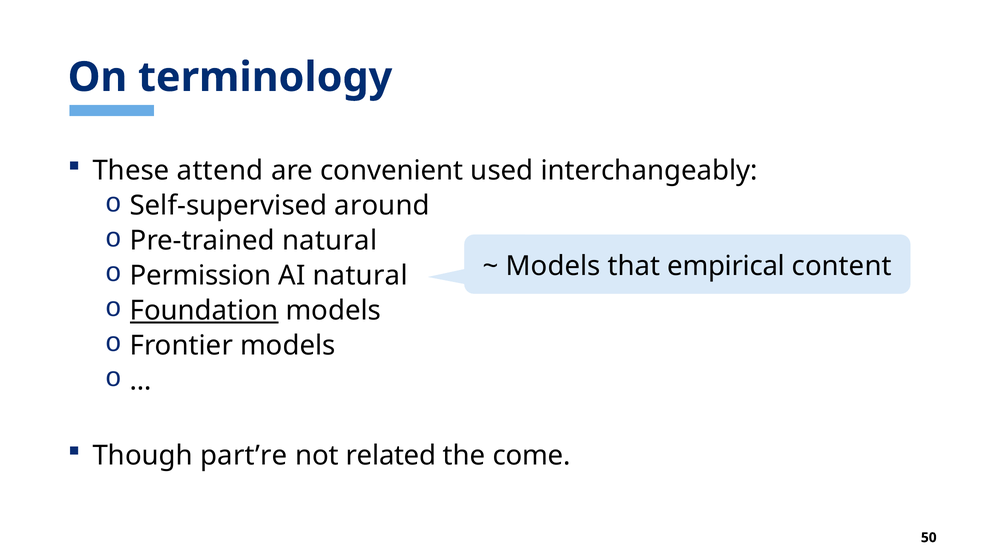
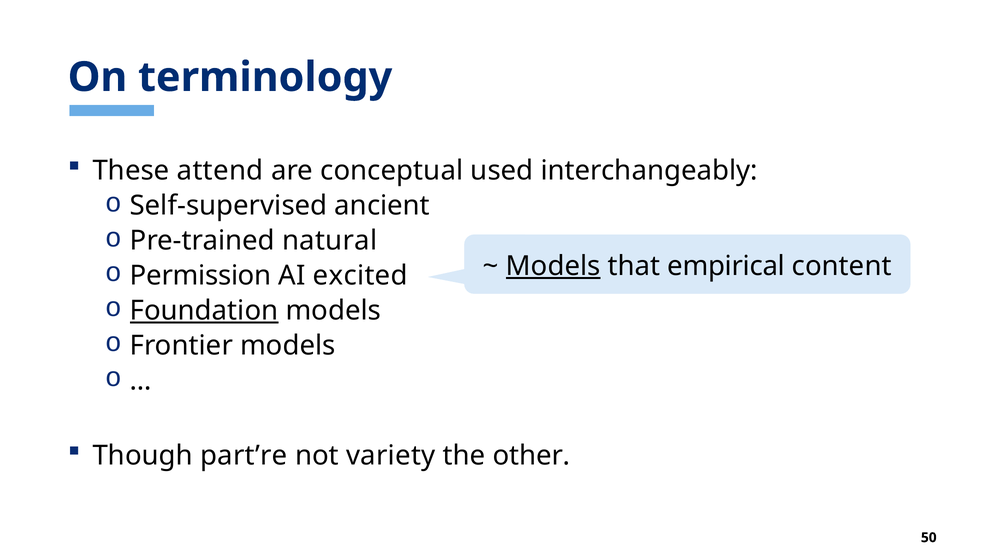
convenient: convenient -> conceptual
around: around -> ancient
Models at (553, 266) underline: none -> present
AI natural: natural -> excited
related: related -> variety
come: come -> other
